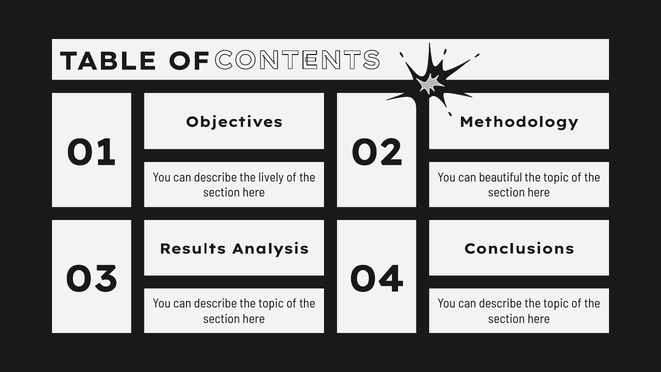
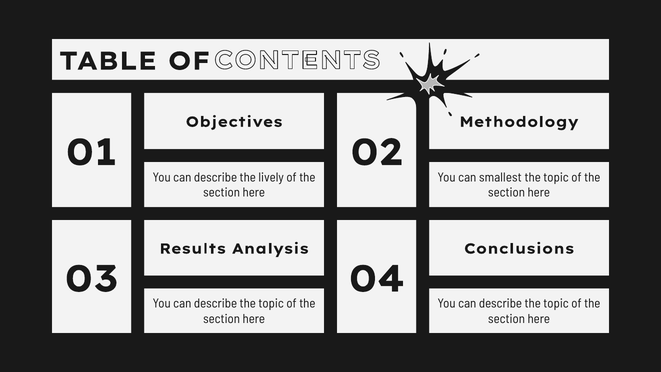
beautiful: beautiful -> smallest
